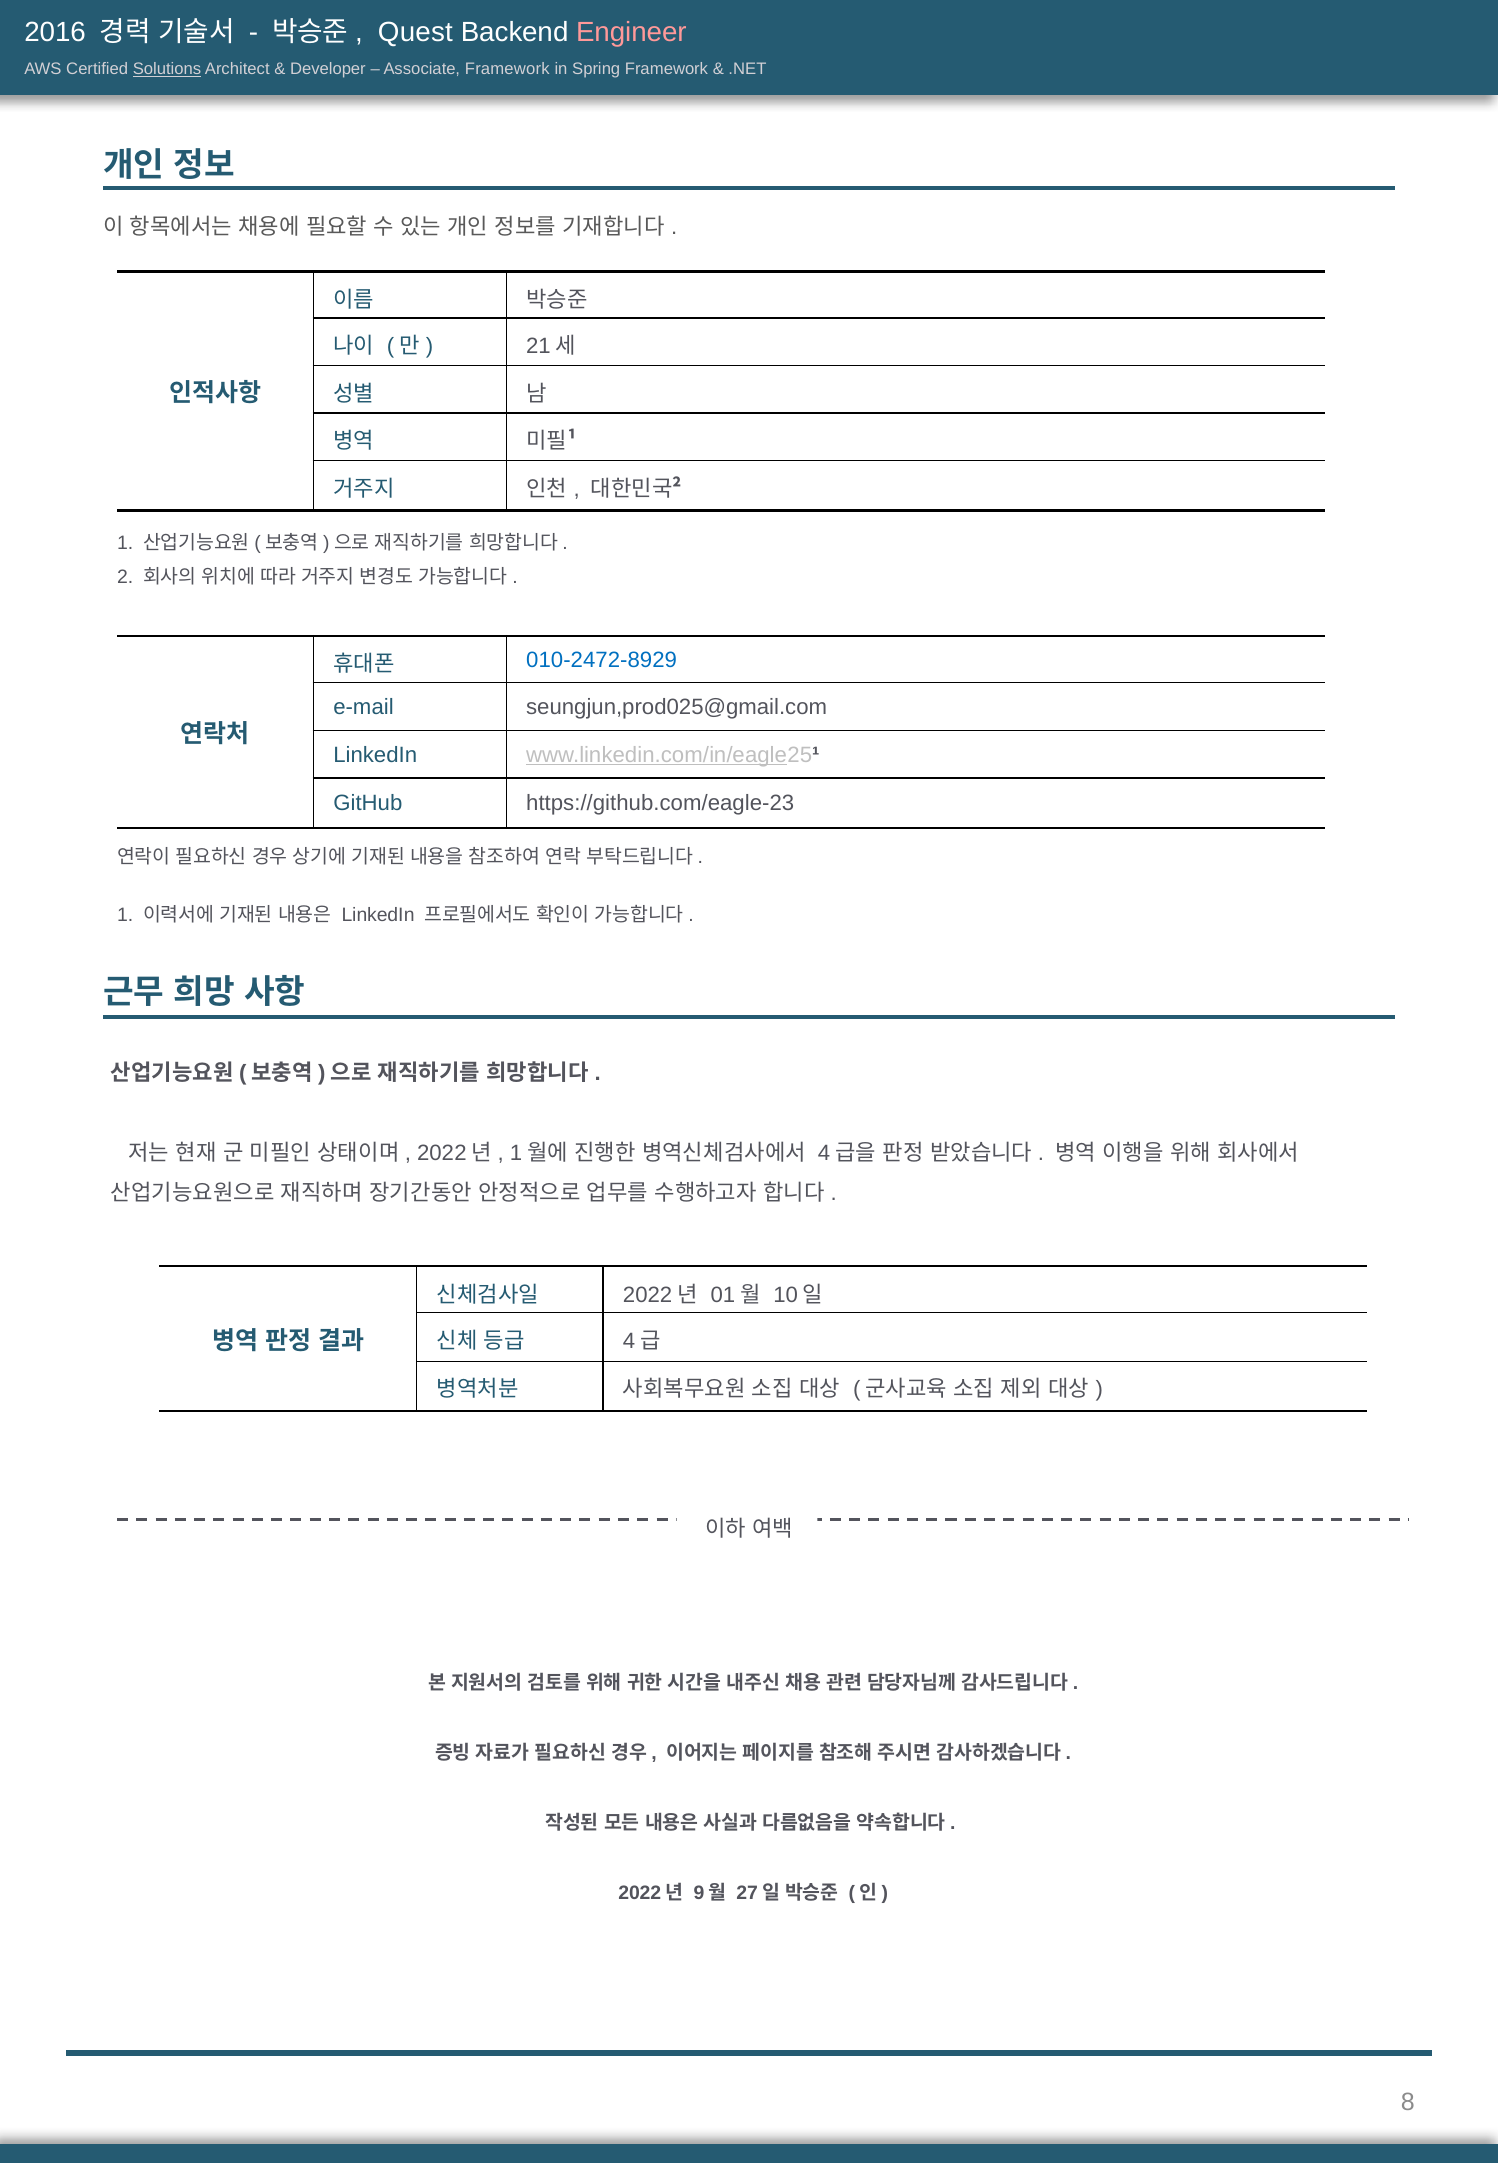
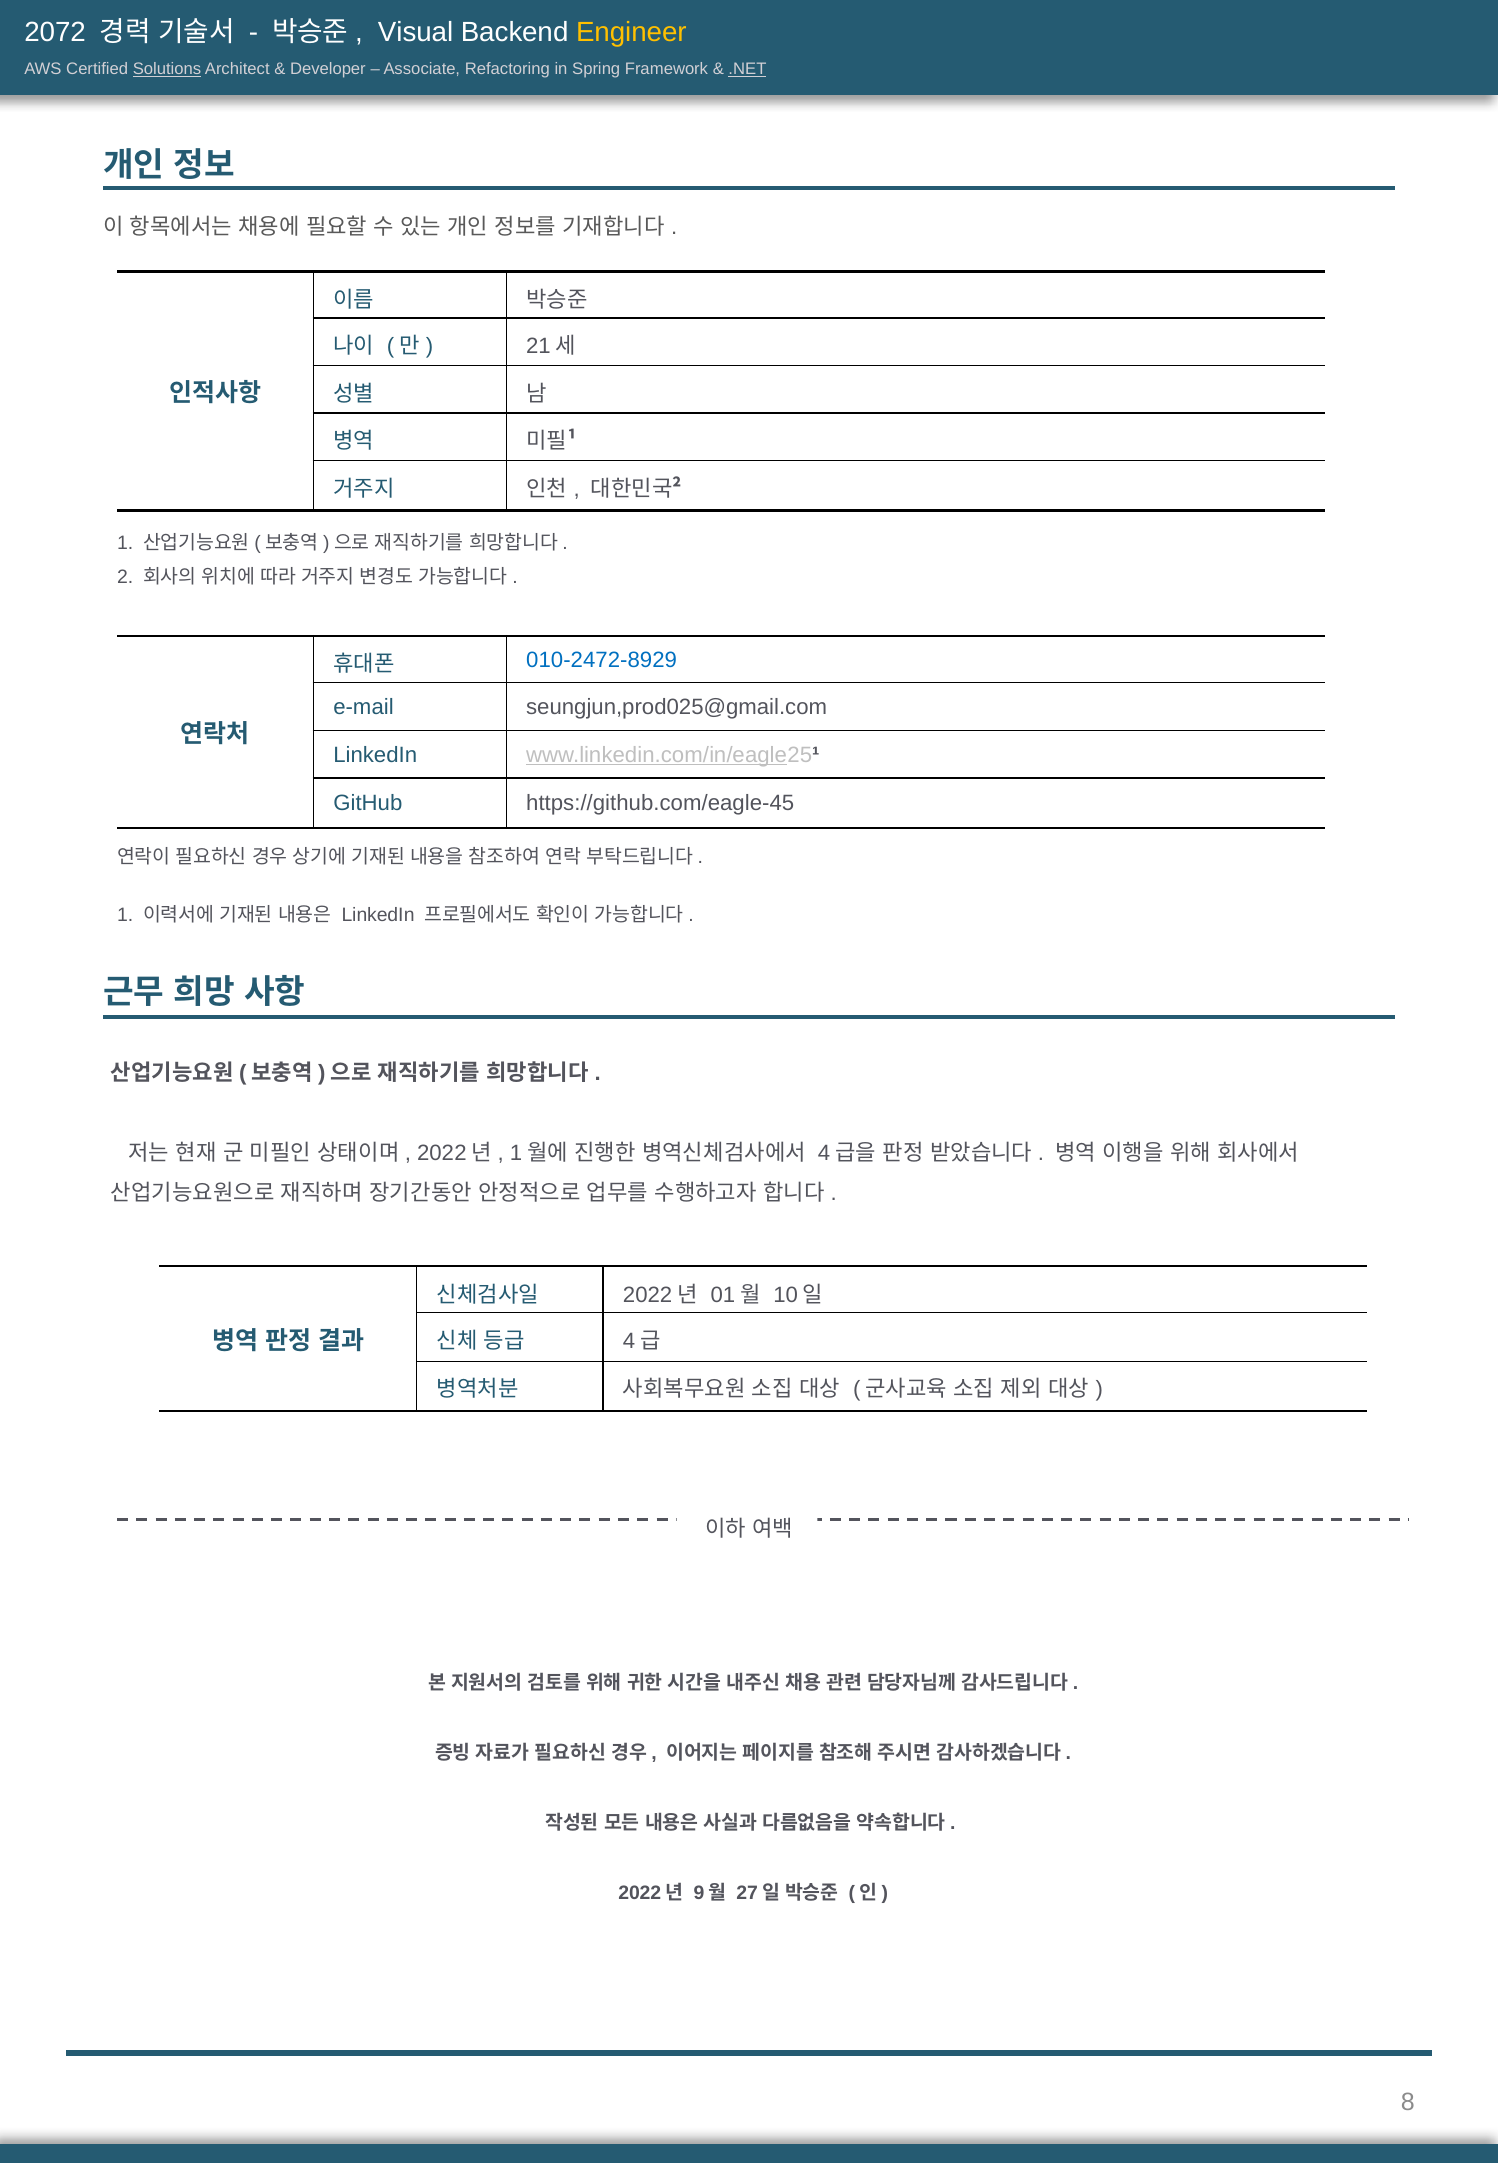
2016: 2016 -> 2072
Quest: Quest -> Visual
Engineer colour: pink -> yellow
Associate Framework: Framework -> Refactoring
.NET underline: none -> present
https://github.com/eagle-23: https://github.com/eagle-23 -> https://github.com/eagle-45
